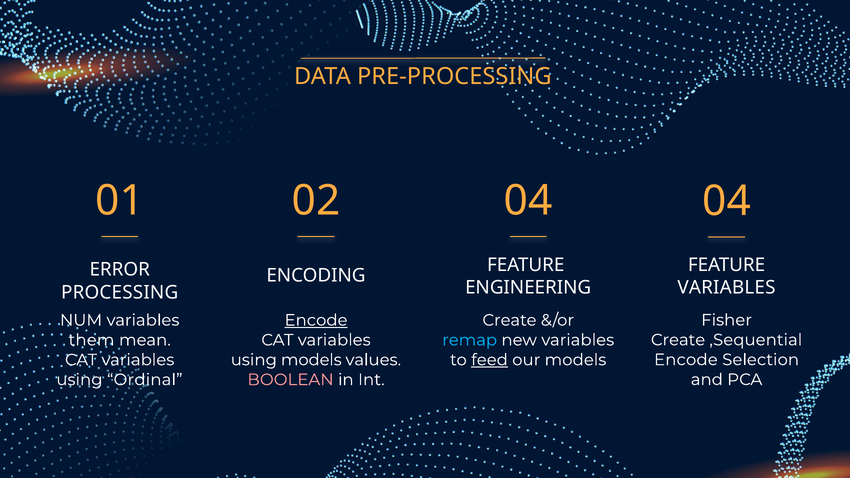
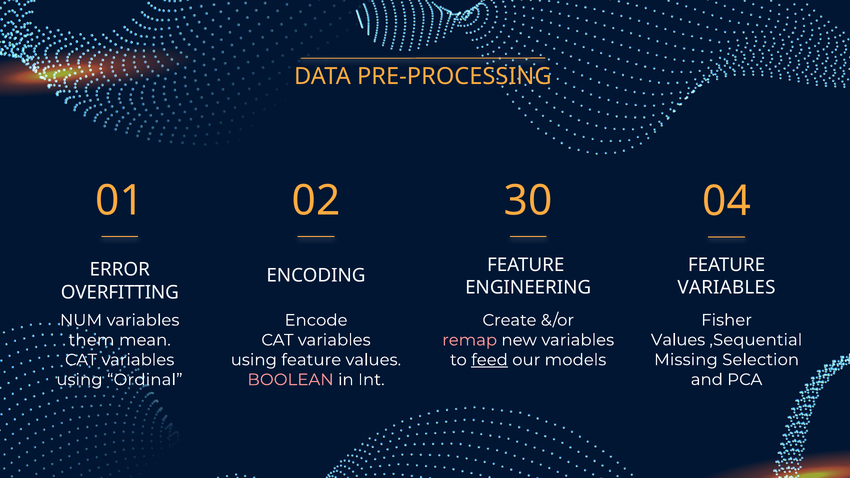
02 04: 04 -> 30
PROCESSING: PROCESSING -> OVERFITTING
Encode at (316, 320) underline: present -> none
Create at (678, 340): Create -> Values
remap colour: light blue -> pink
Encode at (686, 360): Encode -> Missing
using models: models -> feature
